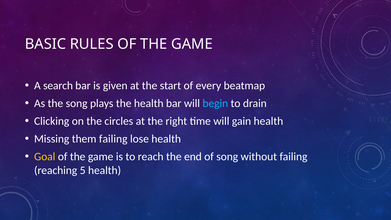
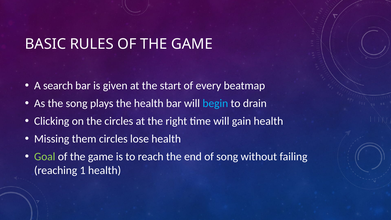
them failing: failing -> circles
Goal colour: yellow -> light green
5: 5 -> 1
